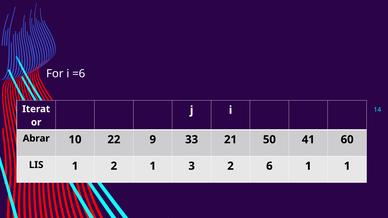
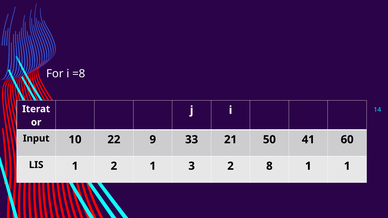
=6: =6 -> =8
Abrar: Abrar -> Input
6: 6 -> 8
